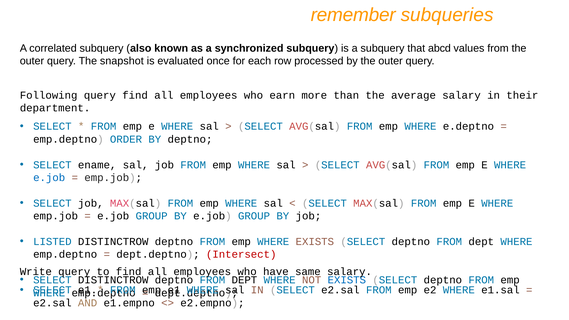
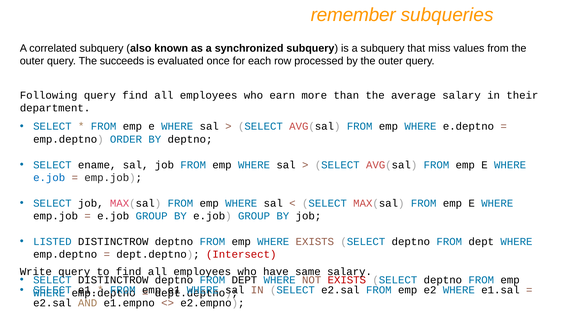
abcd: abcd -> miss
snapshot: snapshot -> succeeds
EXISTS at (347, 280) colour: blue -> red
